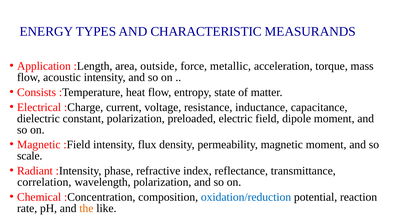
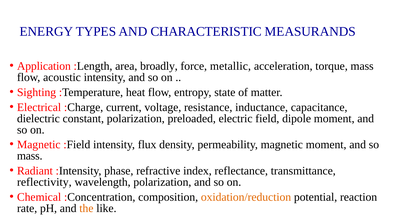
outside: outside -> broadly
Consists: Consists -> Sighting
scale at (30, 156): scale -> mass
correlation: correlation -> reflectivity
oxidation/reduction colour: blue -> orange
